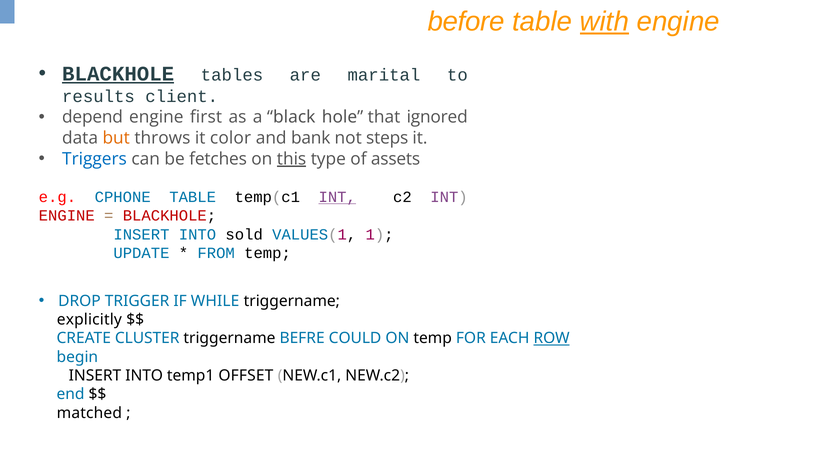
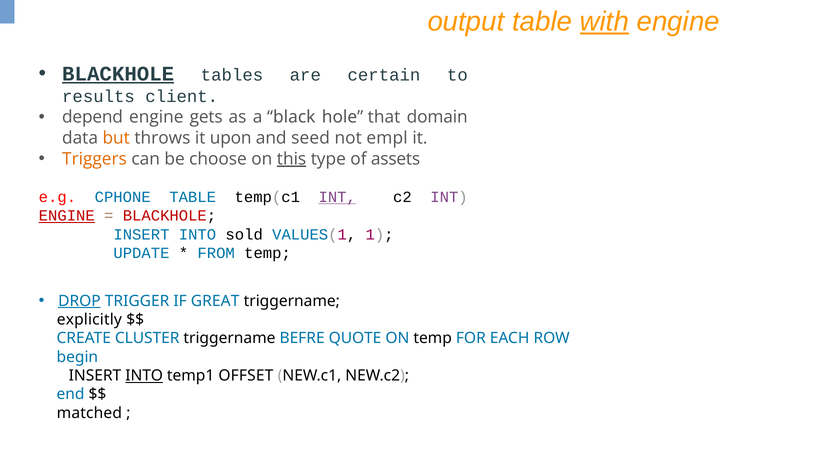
before: before -> output
marital: marital -> certain
first: first -> gets
ignored: ignored -> domain
color: color -> upon
bank: bank -> seed
steps: steps -> empl
Triggers colour: blue -> orange
fetches: fetches -> choose
ENGINE at (67, 216) underline: none -> present
DROP underline: none -> present
WHILE: WHILE -> GREAT
COULD: COULD -> QUOTE
ROW underline: present -> none
INTO at (144, 376) underline: none -> present
